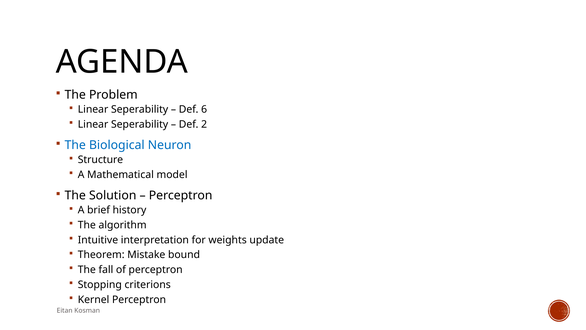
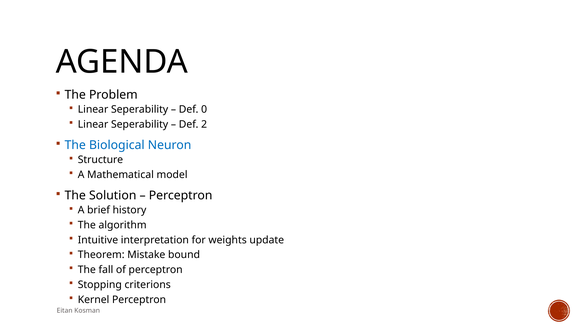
6: 6 -> 0
